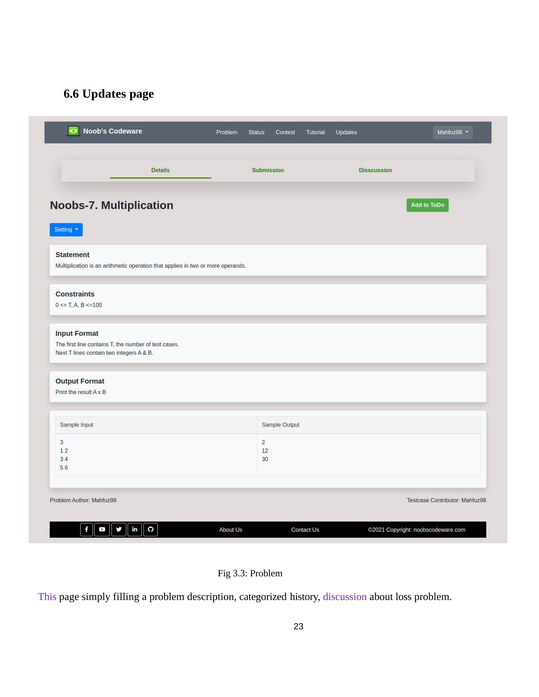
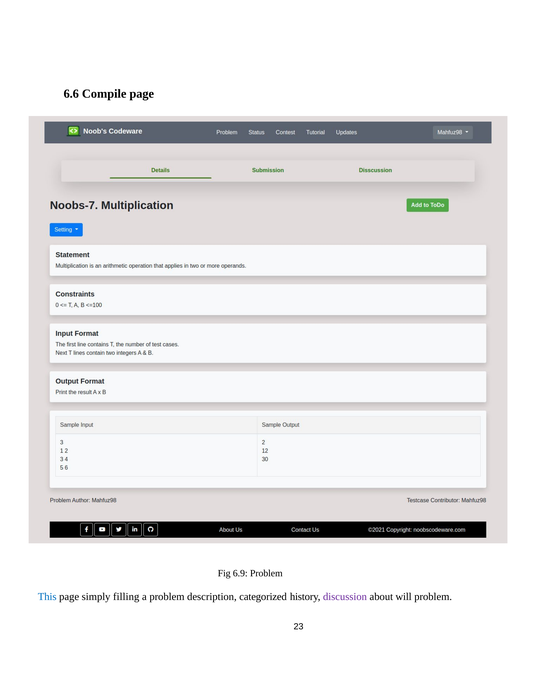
Updates: Updates -> Compile
3.3: 3.3 -> 6.9
This colour: purple -> blue
loss: loss -> will
